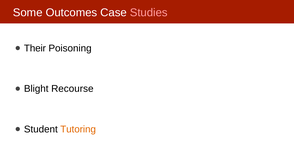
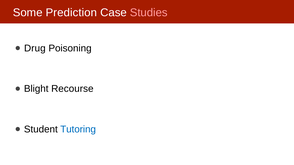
Outcomes: Outcomes -> Prediction
Their: Their -> Drug
Tutoring colour: orange -> blue
